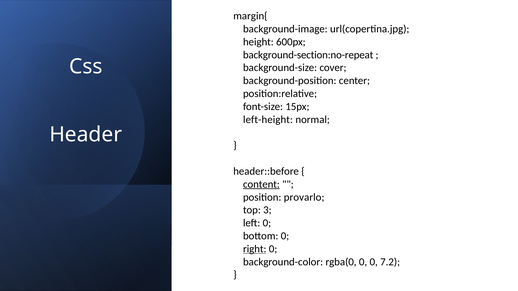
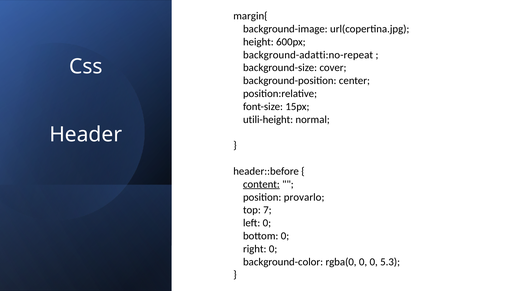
background-section:no-repeat: background-section:no-repeat -> background-adatti:no-repeat
left-height: left-height -> utili-height
3: 3 -> 7
right underline: present -> none
7.2: 7.2 -> 5.3
